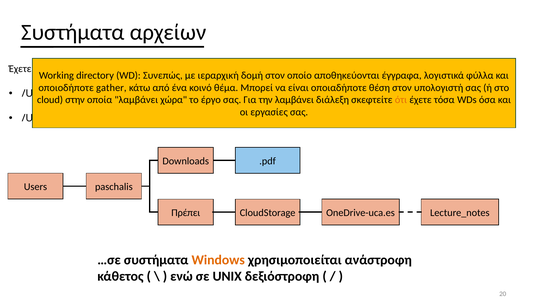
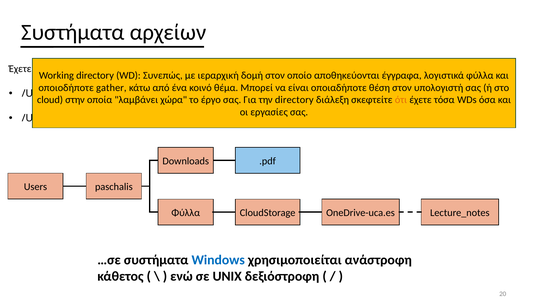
λαμβάνει at (294, 100): λαμβάνει -> directory
Πρέπει at (186, 213): Πρέπει -> Φύλλα
Windows colour: orange -> blue
